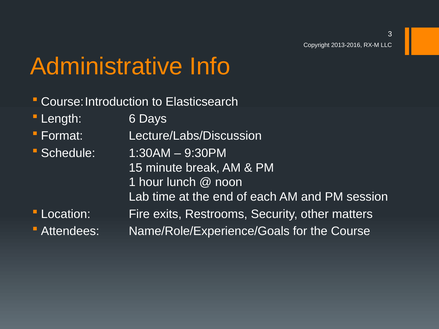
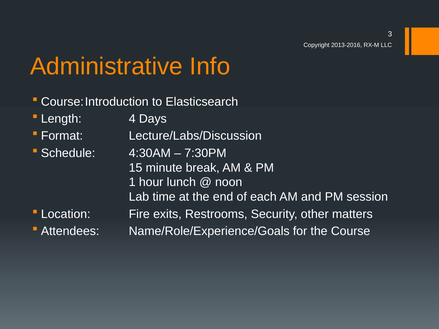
6: 6 -> 4
1:30AM: 1:30AM -> 4:30AM
9:30PM: 9:30PM -> 7:30PM
